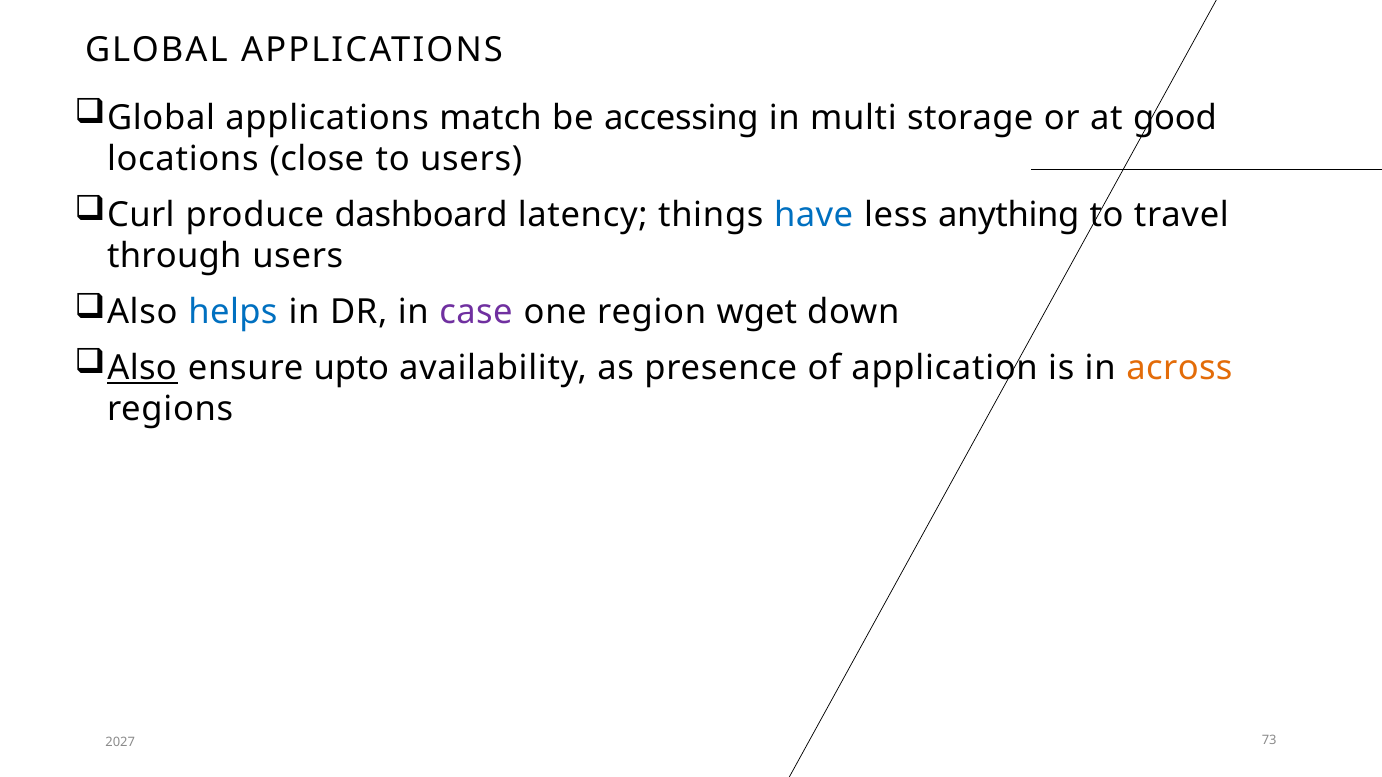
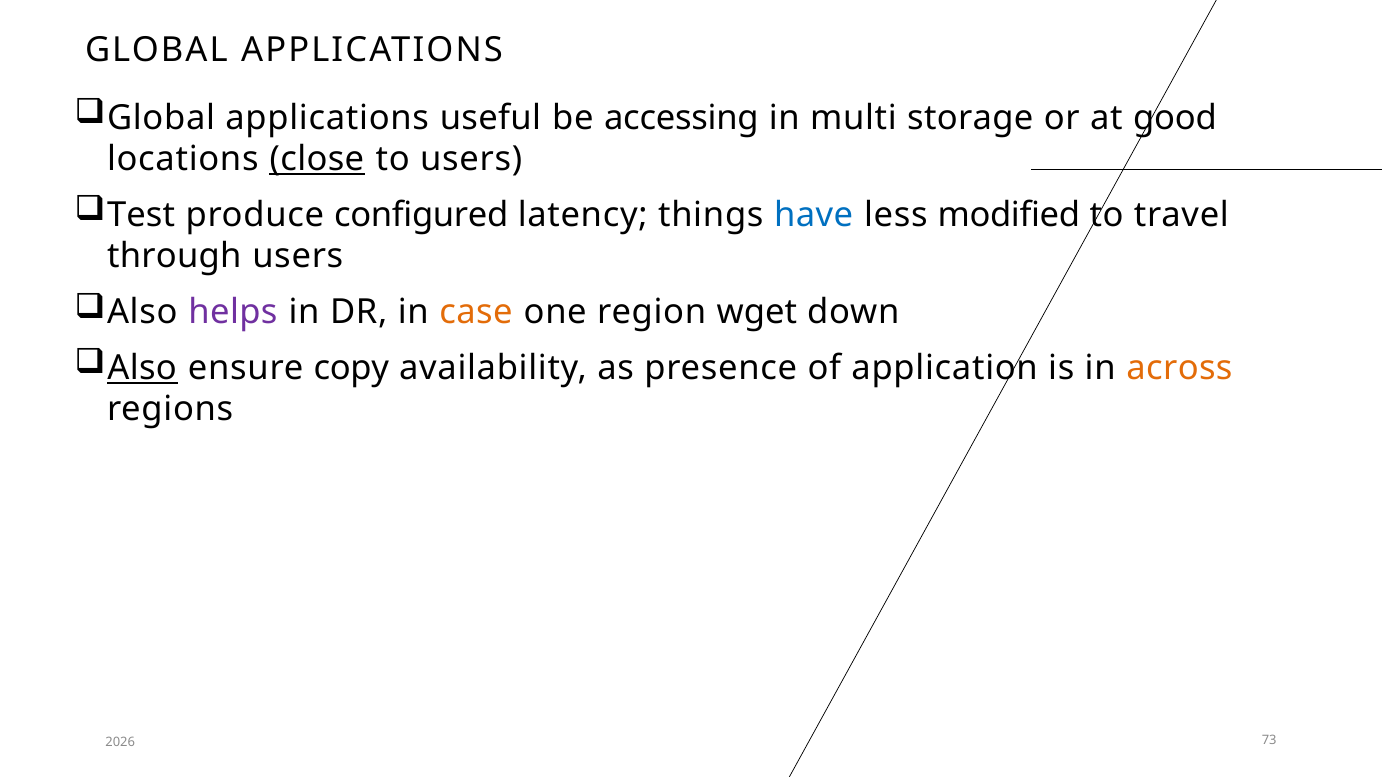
match: match -> useful
close underline: none -> present
Curl: Curl -> Test
dashboard: dashboard -> configured
anything: anything -> modified
helps colour: blue -> purple
case colour: purple -> orange
upto: upto -> copy
2027: 2027 -> 2026
